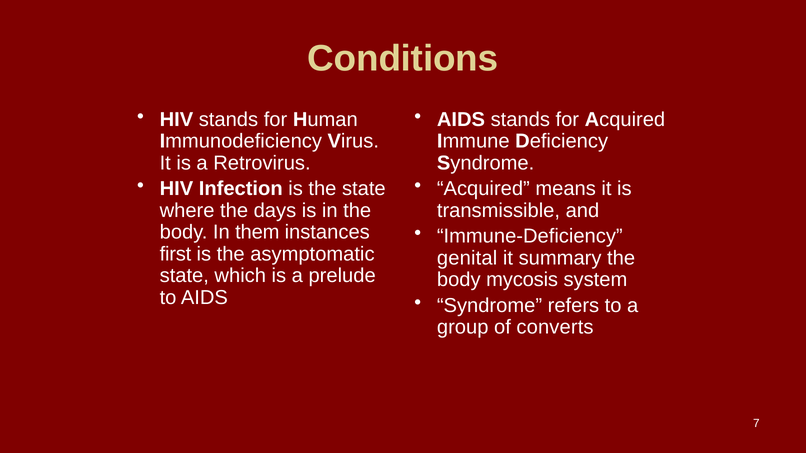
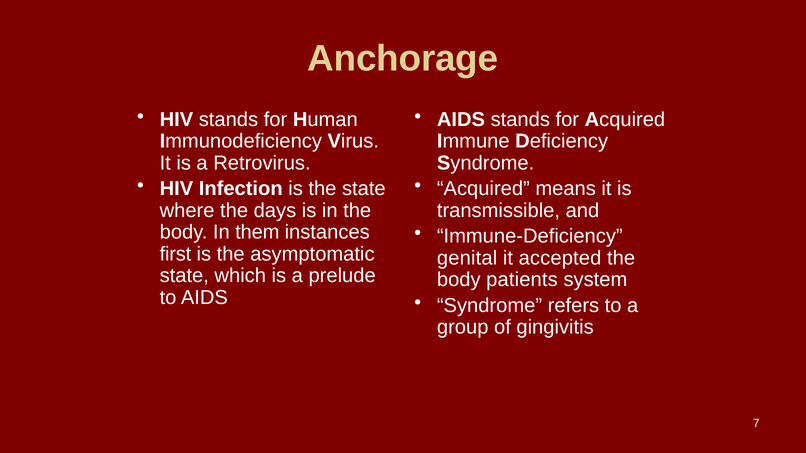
Conditions: Conditions -> Anchorage
summary: summary -> accepted
mycosis: mycosis -> patients
converts: converts -> gingivitis
